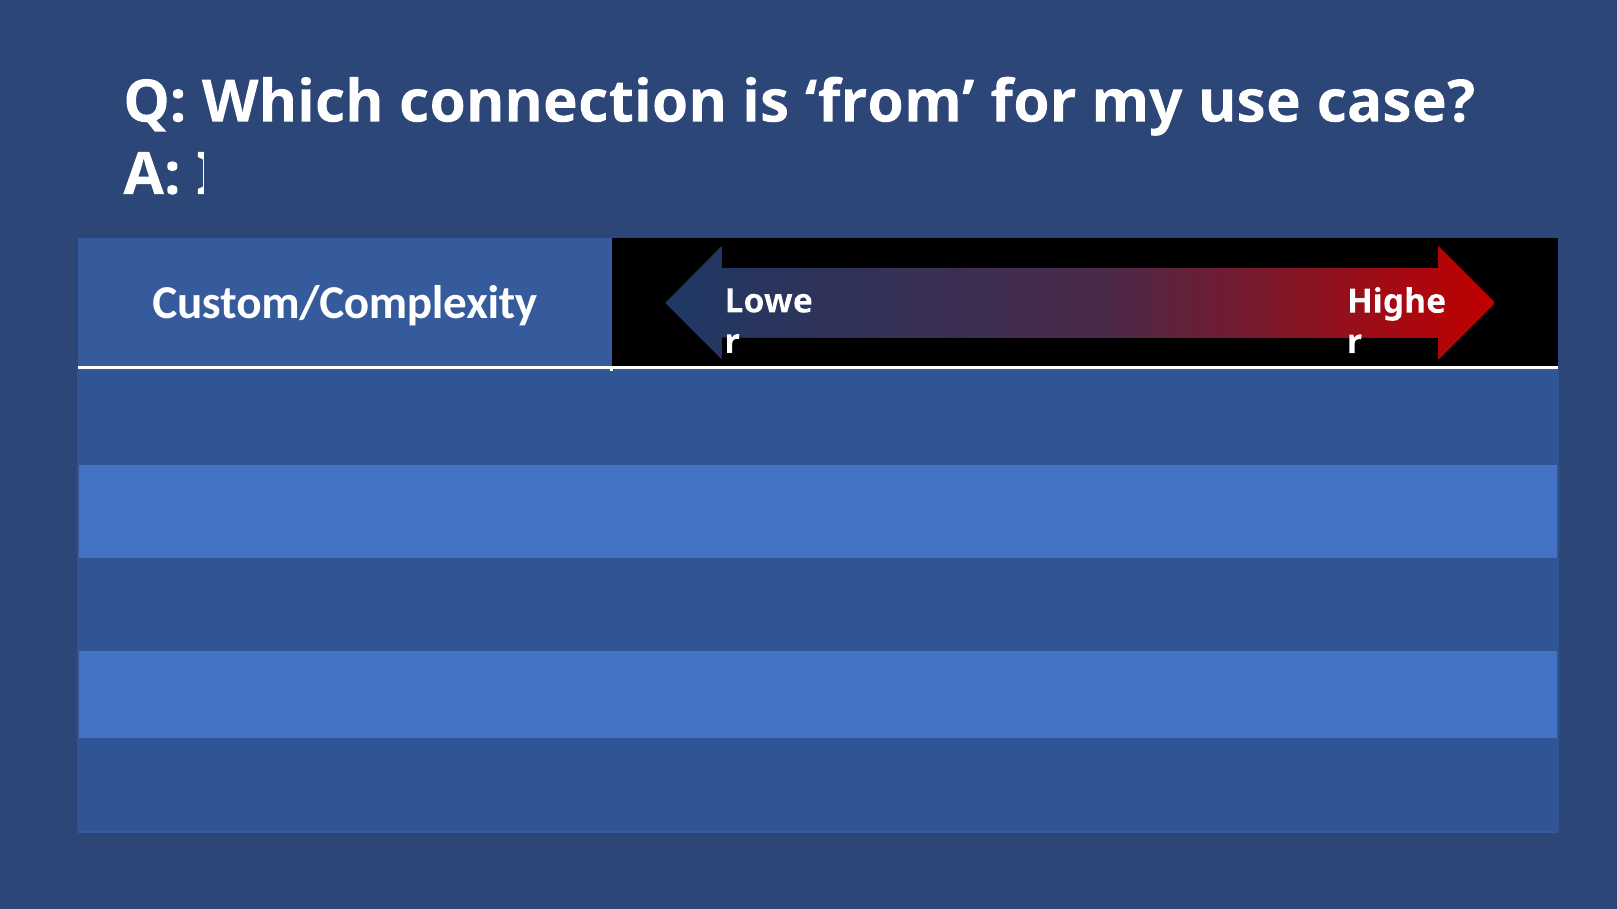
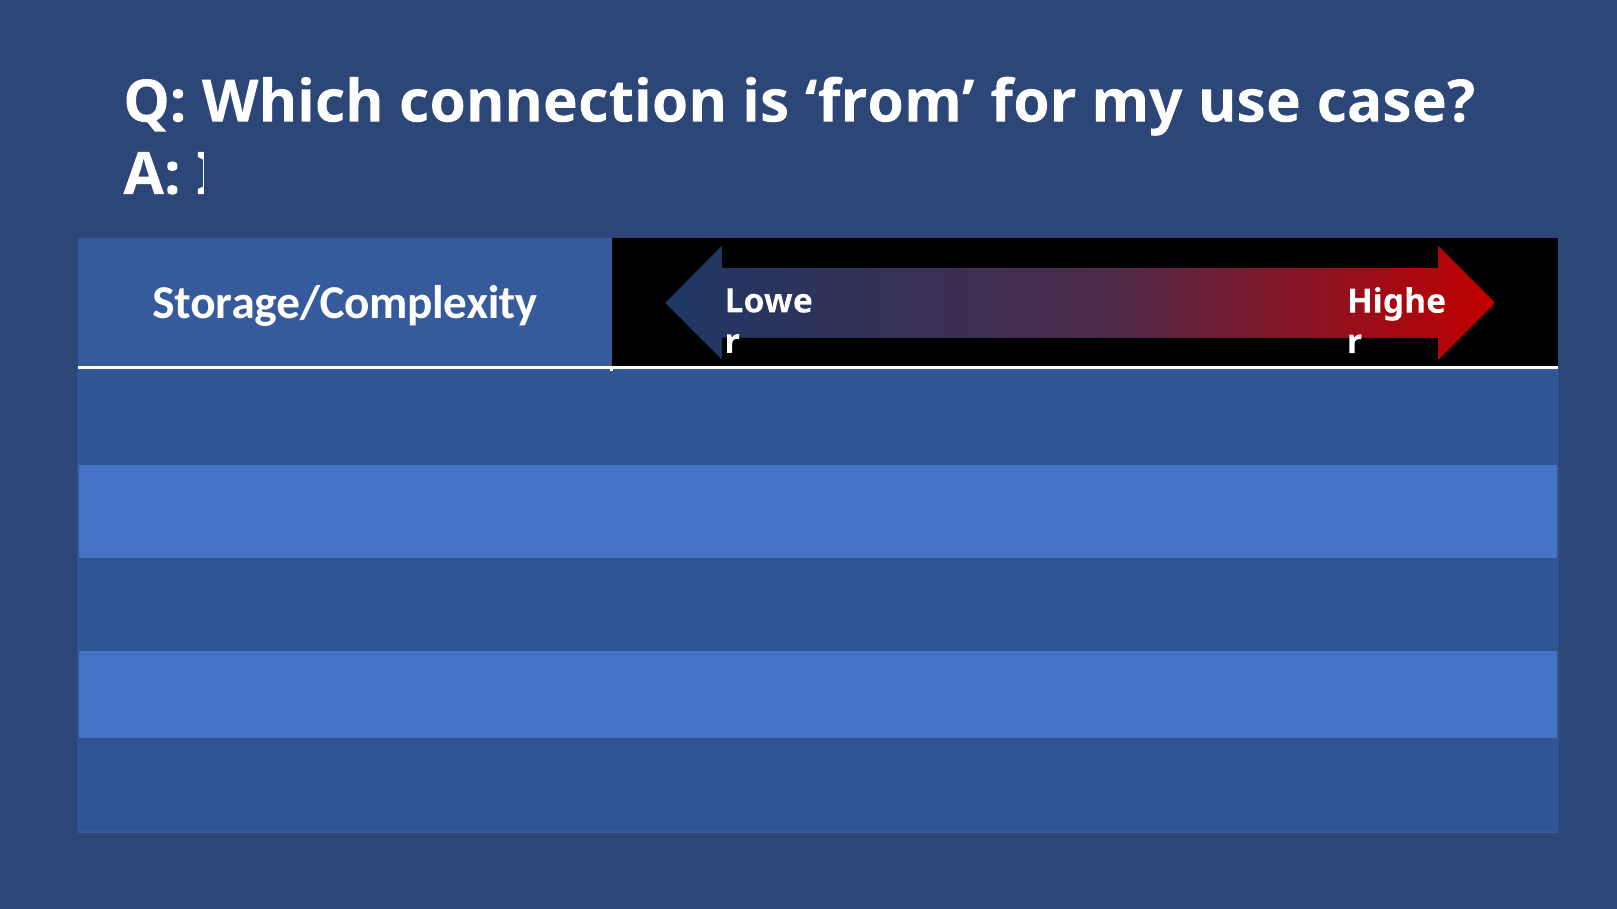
Custom/Complexity: Custom/Complexity -> Storage/Complexity
